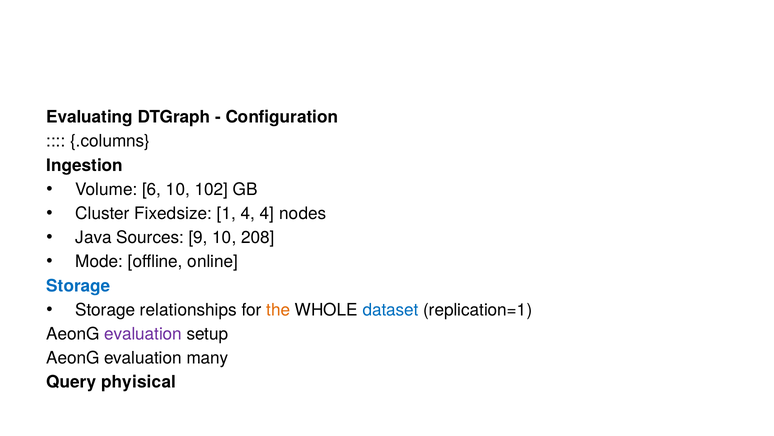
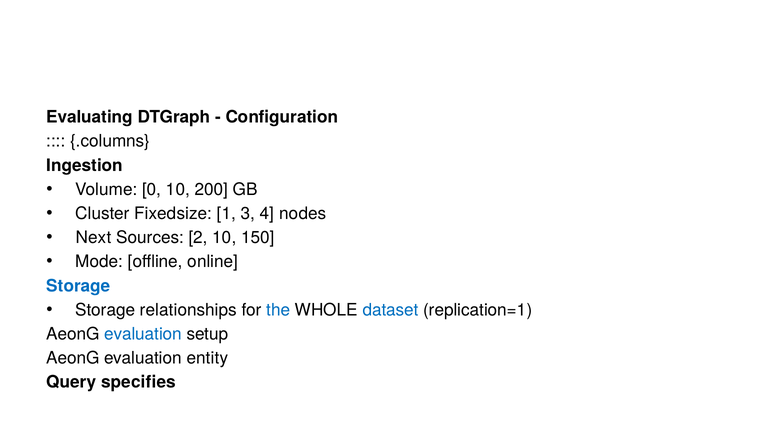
6: 6 -> 0
102: 102 -> 200
1 4: 4 -> 3
Java: Java -> Next
9: 9 -> 2
208: 208 -> 150
the colour: orange -> blue
evaluation at (143, 334) colour: purple -> blue
many: many -> entity
phyisical: phyisical -> specifies
